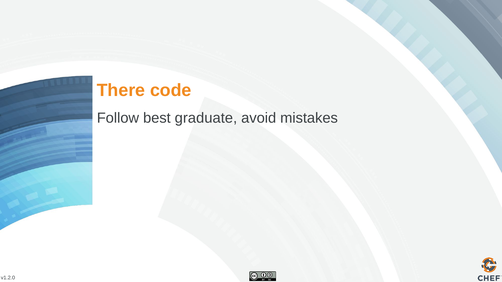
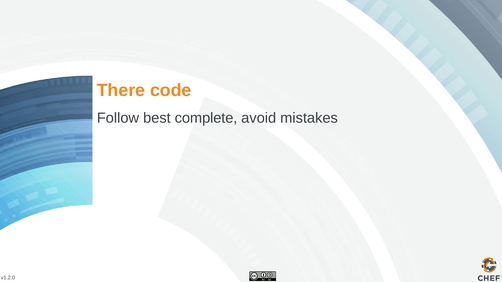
graduate: graduate -> complete
